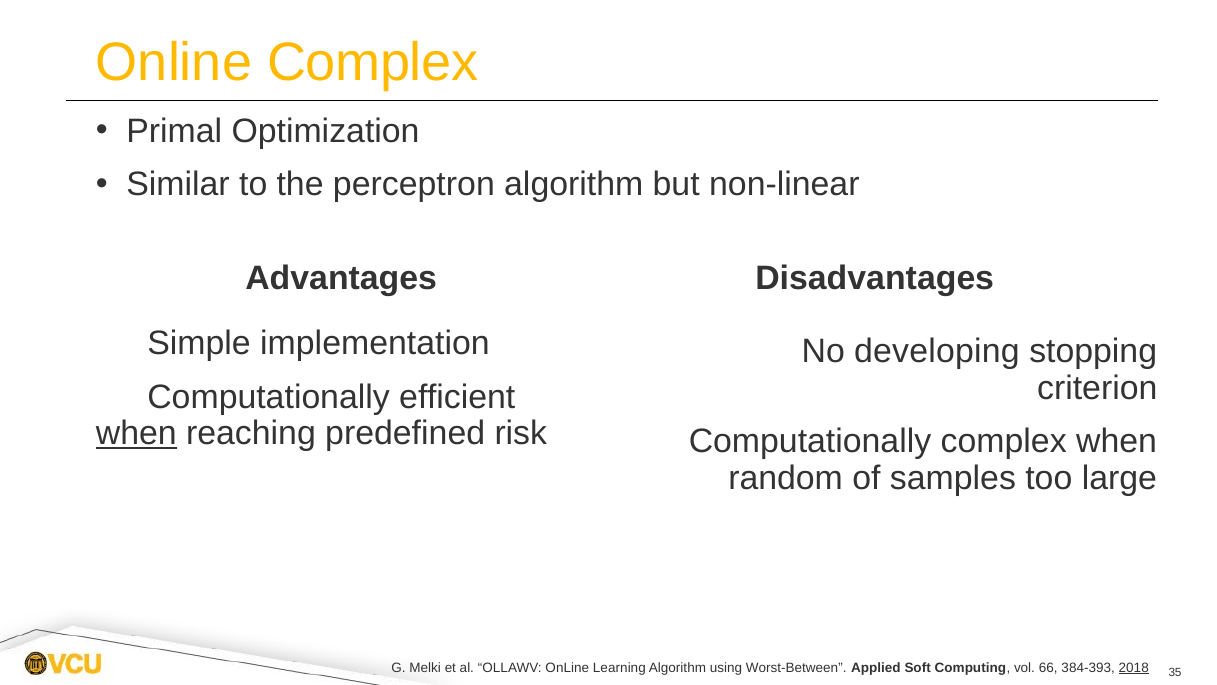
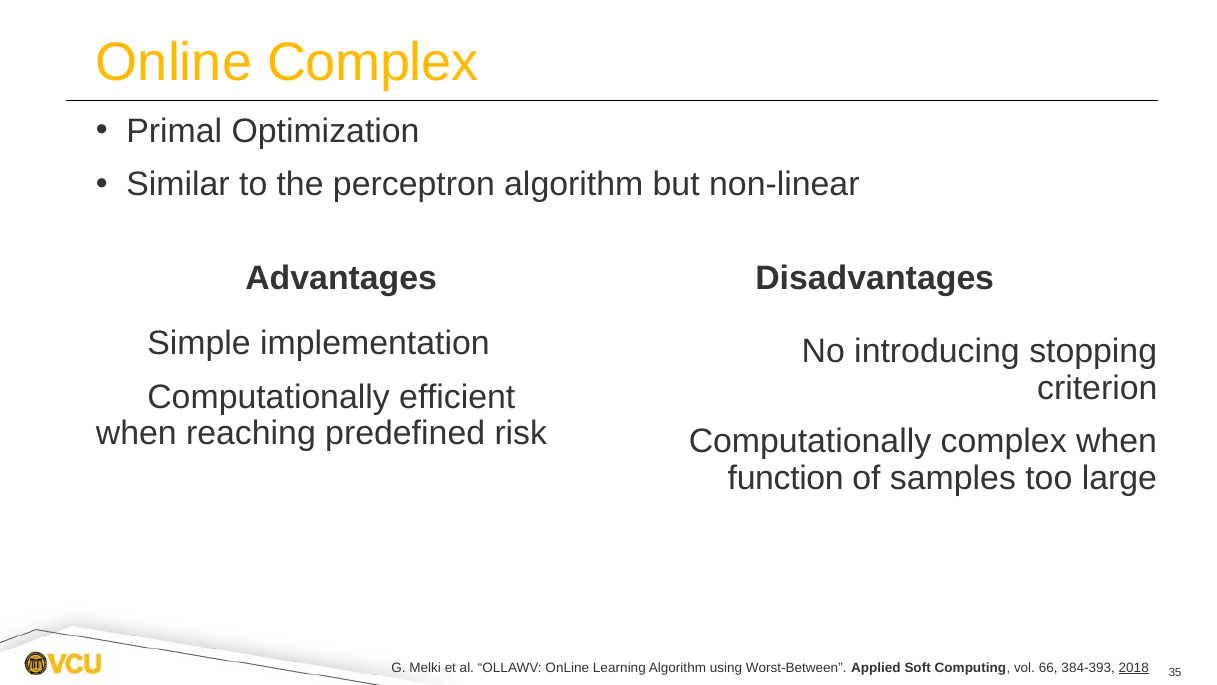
developing: developing -> introducing
when at (136, 433) underline: present -> none
random: random -> function
